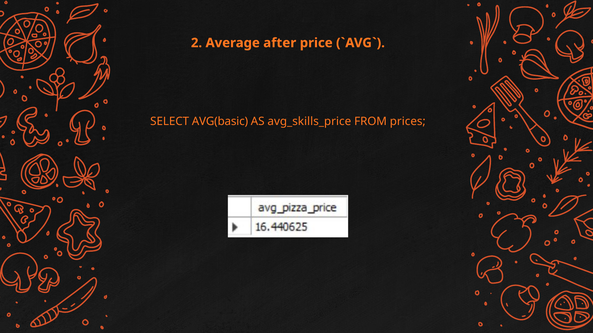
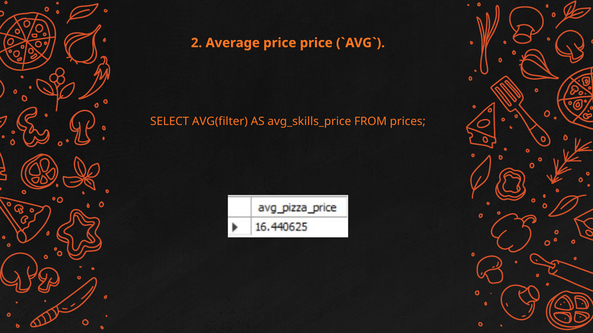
Average after: after -> price
AVG(basic: AVG(basic -> AVG(filter
